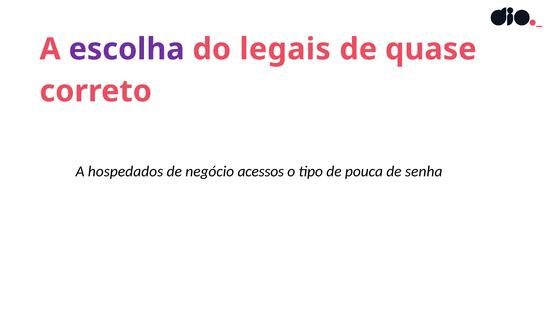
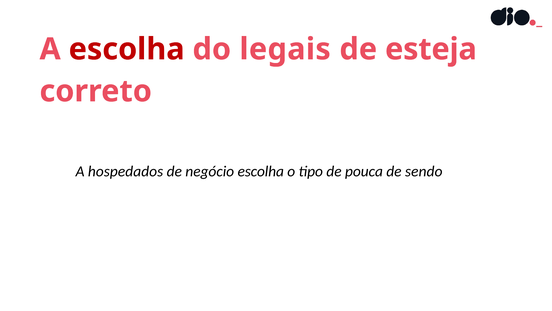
escolha at (127, 49) colour: purple -> red
quase: quase -> esteja
negócio acessos: acessos -> escolha
senha: senha -> sendo
